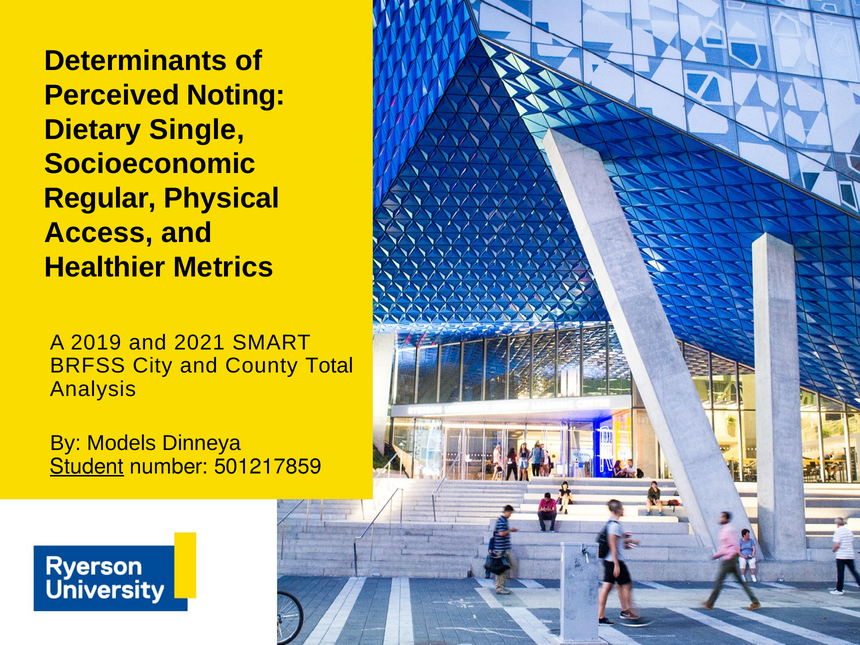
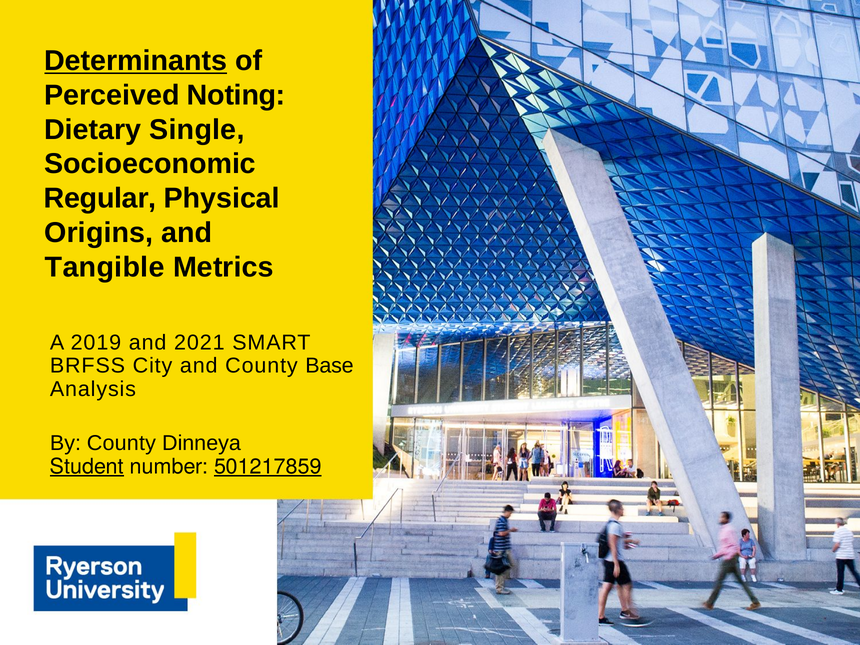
Determinants underline: none -> present
Access: Access -> Origins
Healthier: Healthier -> Tangible
Total: Total -> Base
By Models: Models -> County
501217859 underline: none -> present
